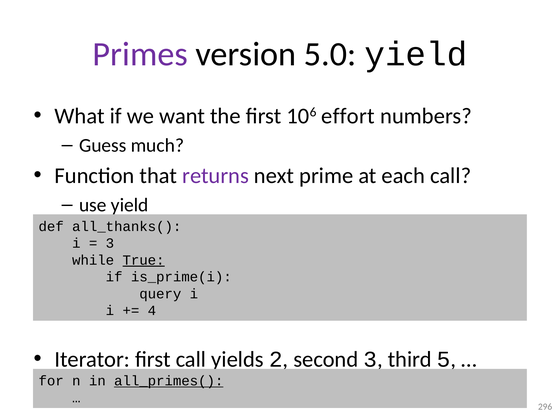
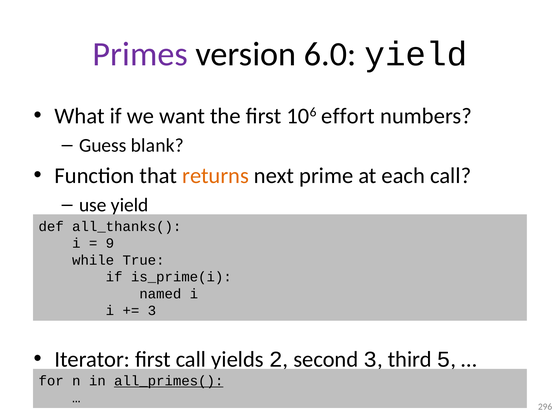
5.0: 5.0 -> 6.0
much: much -> blank
returns colour: purple -> orange
3 at (110, 243): 3 -> 9
True underline: present -> none
query: query -> named
4 at (152, 311): 4 -> 3
